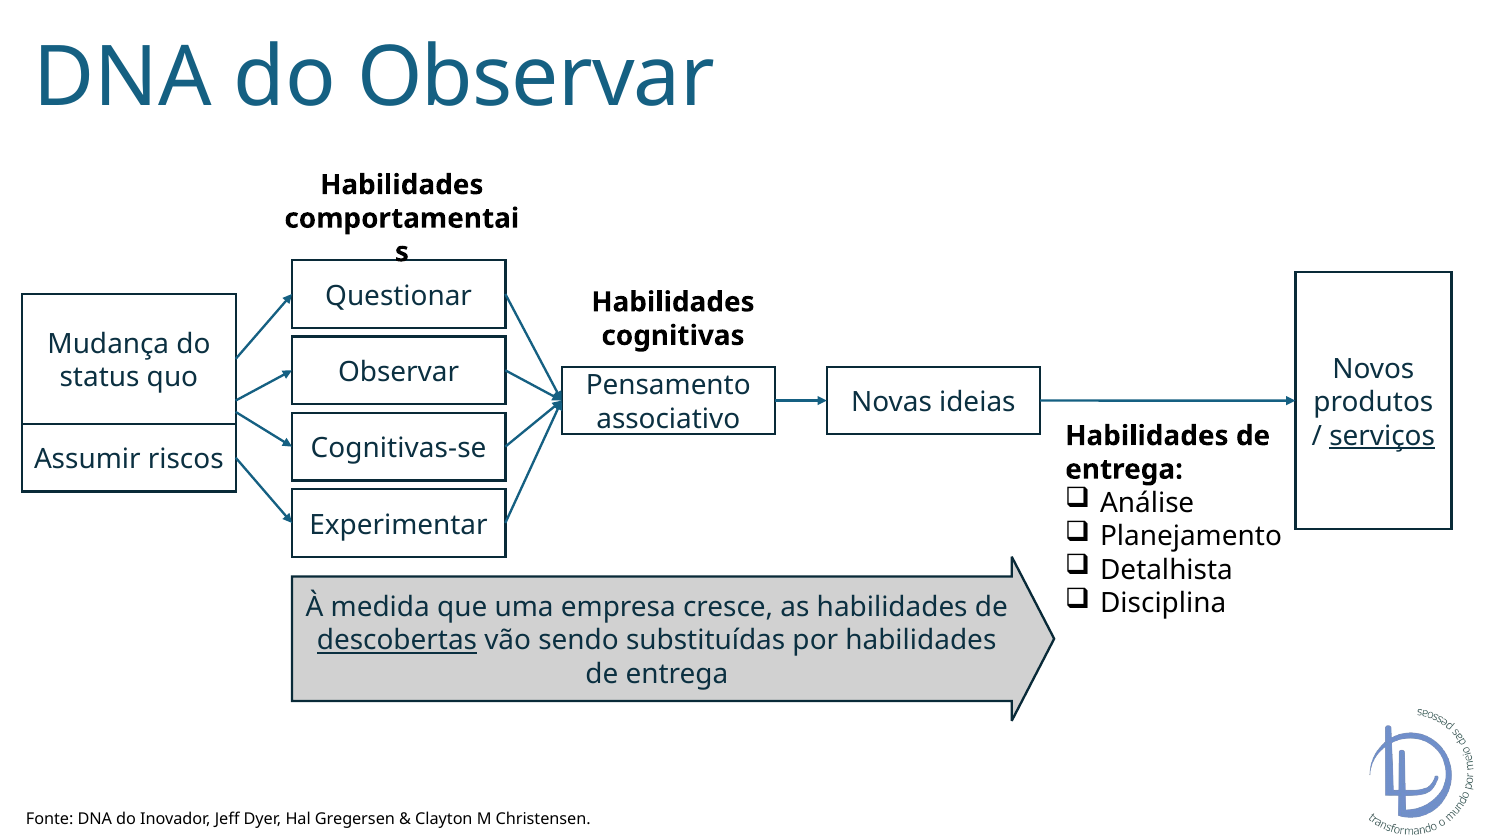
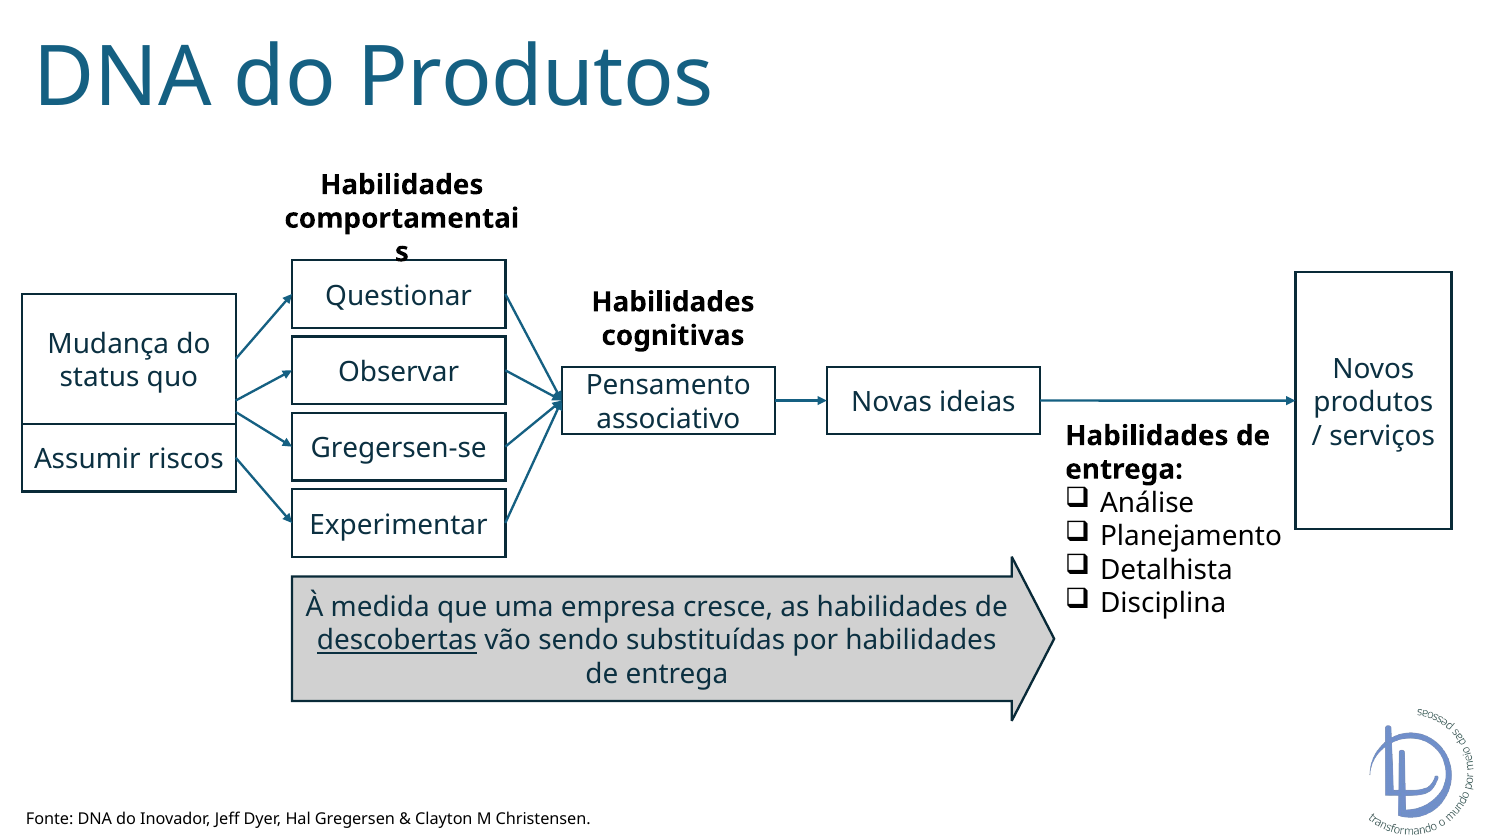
do Observar: Observar -> Produtos
serviços underline: present -> none
Cognitivas-se: Cognitivas-se -> Gregersen-se
